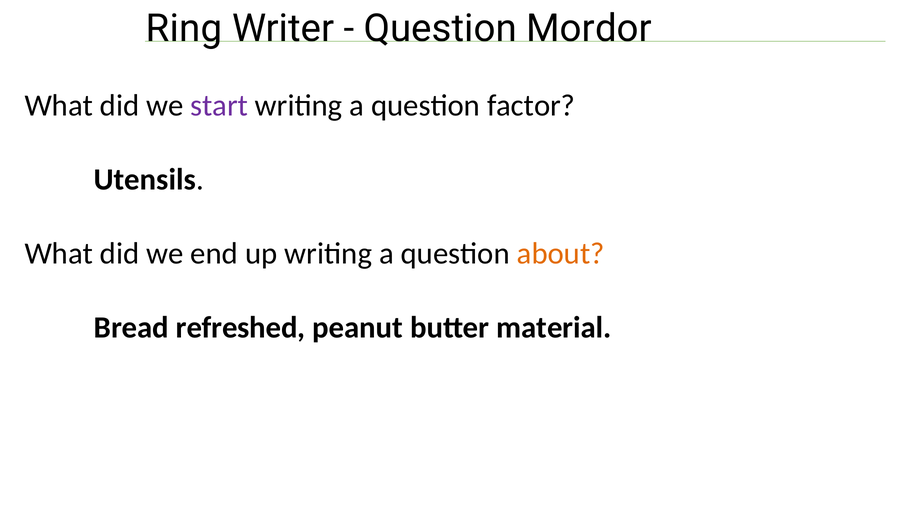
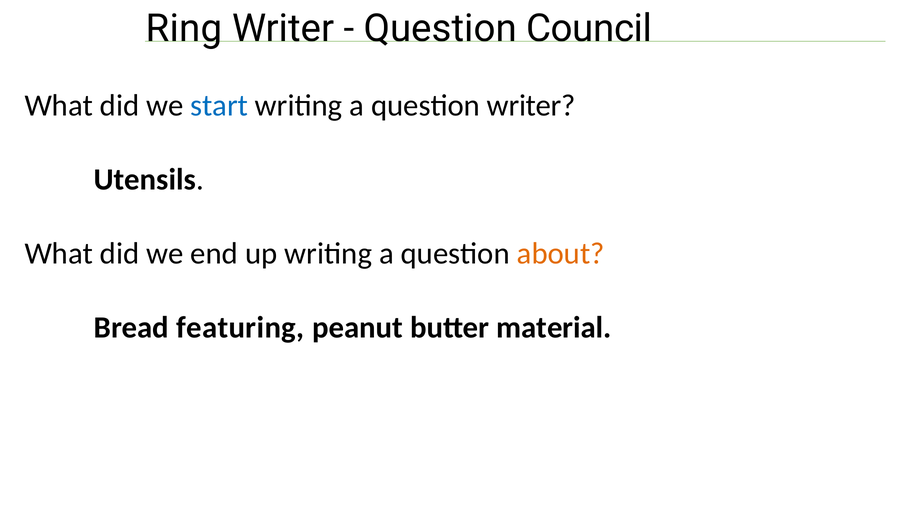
Mordor: Mordor -> Council
start colour: purple -> blue
question factor: factor -> writer
refreshed: refreshed -> featuring
